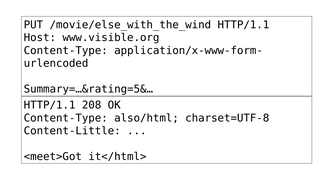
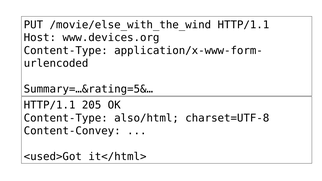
www.visible.org: www.visible.org -> www.devices.org
208: 208 -> 205
Content-Little: Content-Little -> Content-Convey
<meet>Got: <meet>Got -> <used>Got
